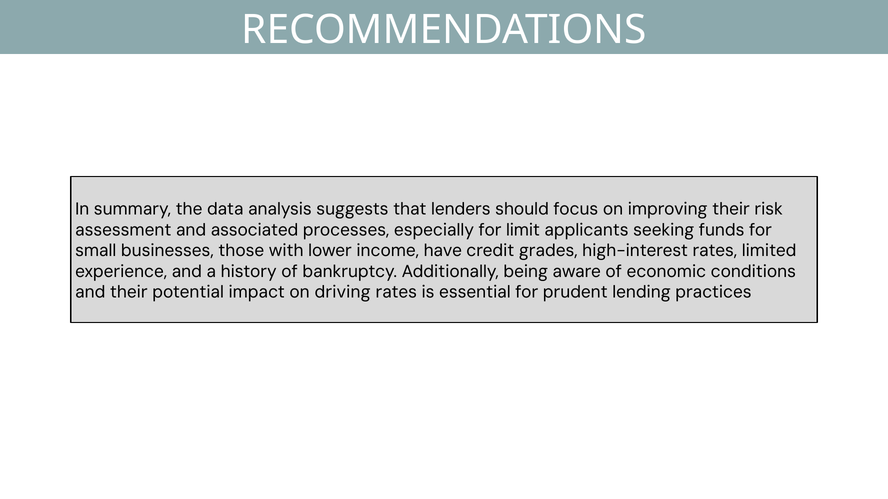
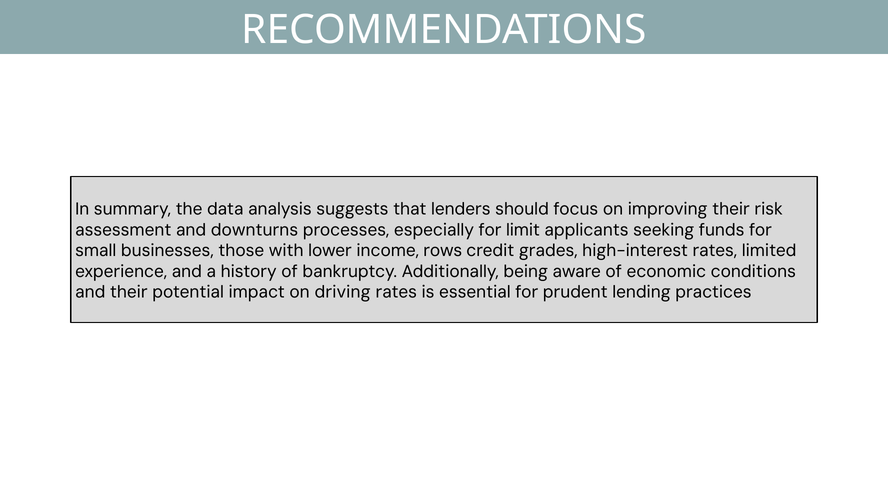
associated: associated -> downturns
have: have -> rows
